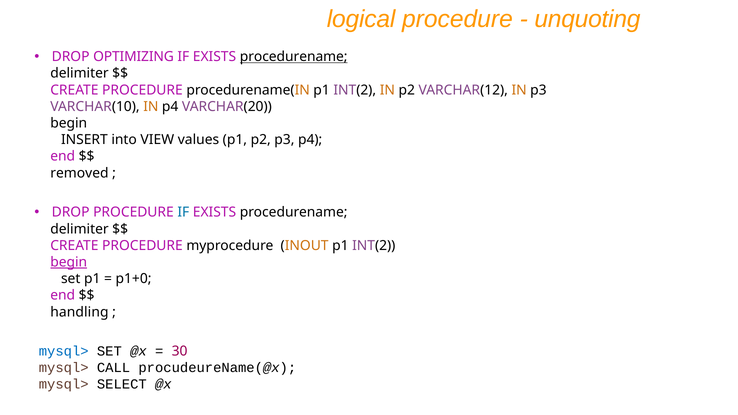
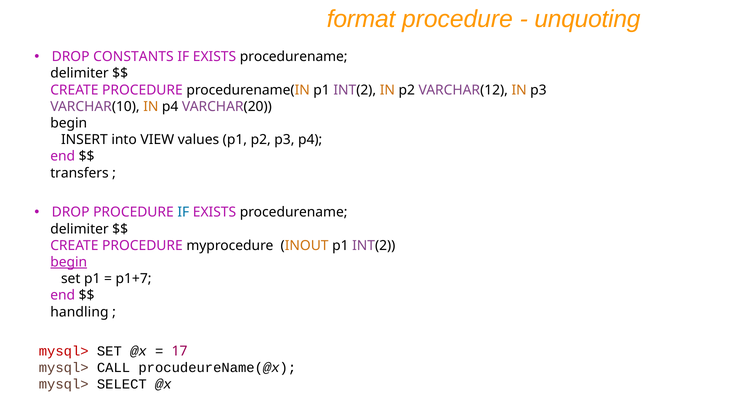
logical: logical -> format
OPTIMIZING: OPTIMIZING -> CONSTANTS
procedurename at (294, 57) underline: present -> none
removed: removed -> transfers
p1+0: p1+0 -> p1+7
mysql> at (64, 351) colour: blue -> red
30: 30 -> 17
